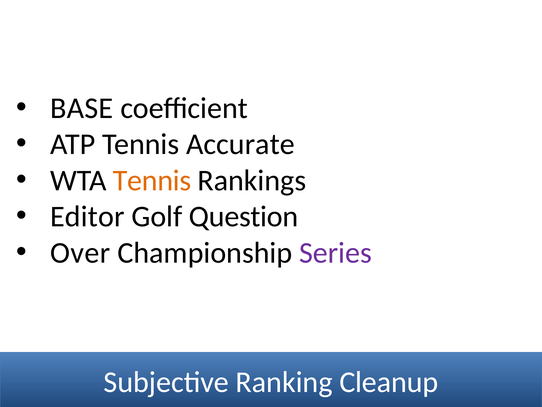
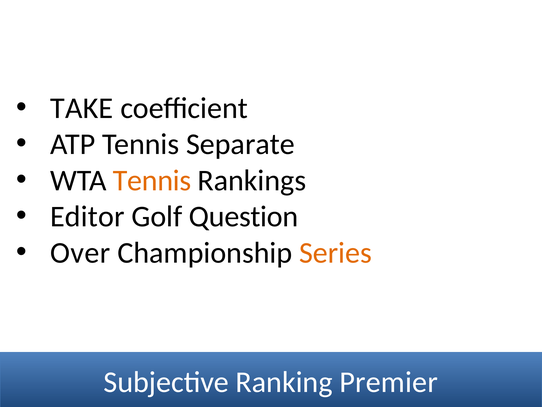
BASE: BASE -> TAKE
Accurate: Accurate -> Separate
Series colour: purple -> orange
Cleanup: Cleanup -> Premier
